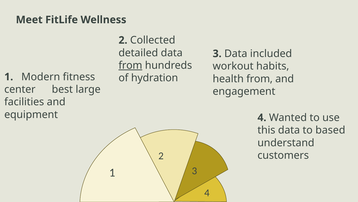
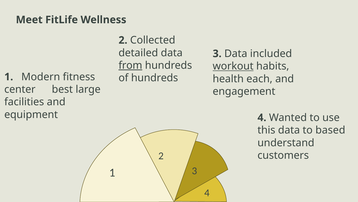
workout underline: none -> present
of hydration: hydration -> hundreds
health from: from -> each
